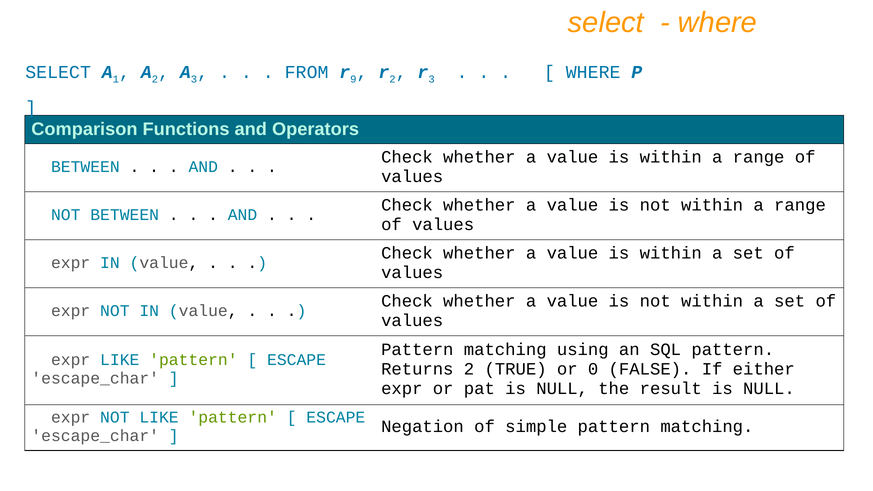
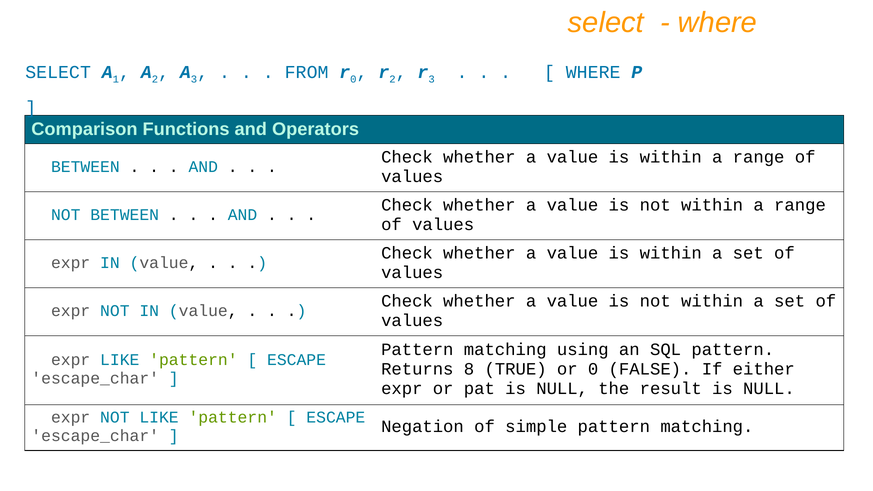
9 at (353, 79): 9 -> 0
Returns 2: 2 -> 8
